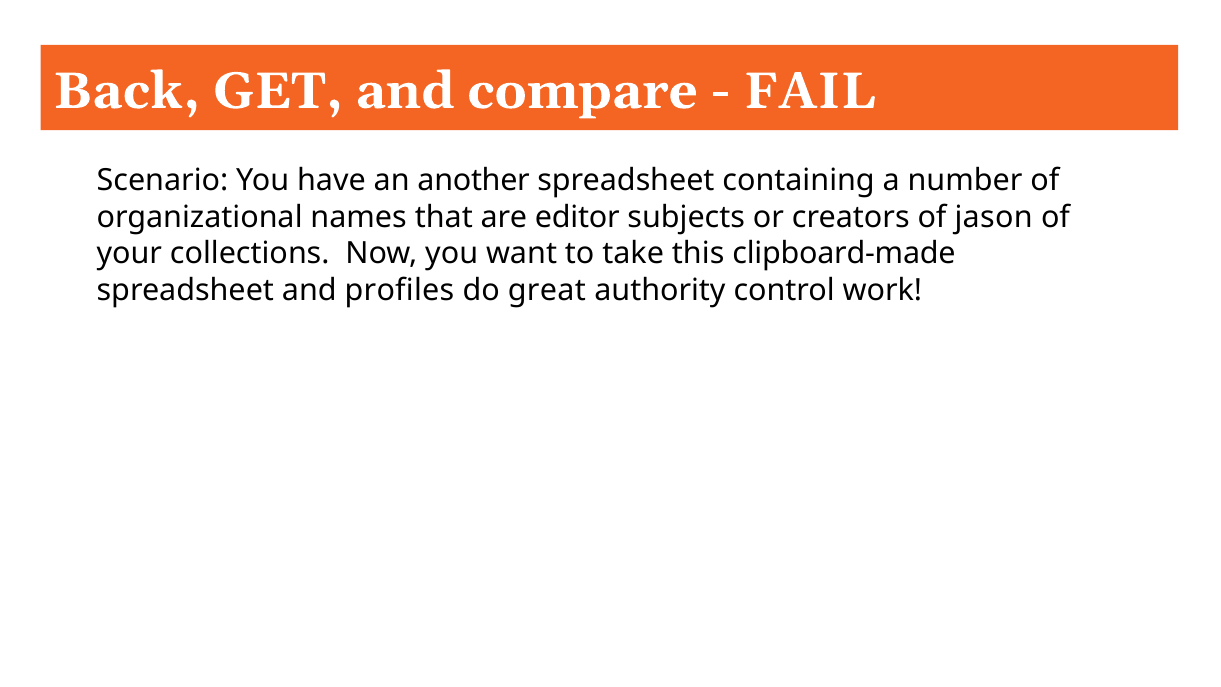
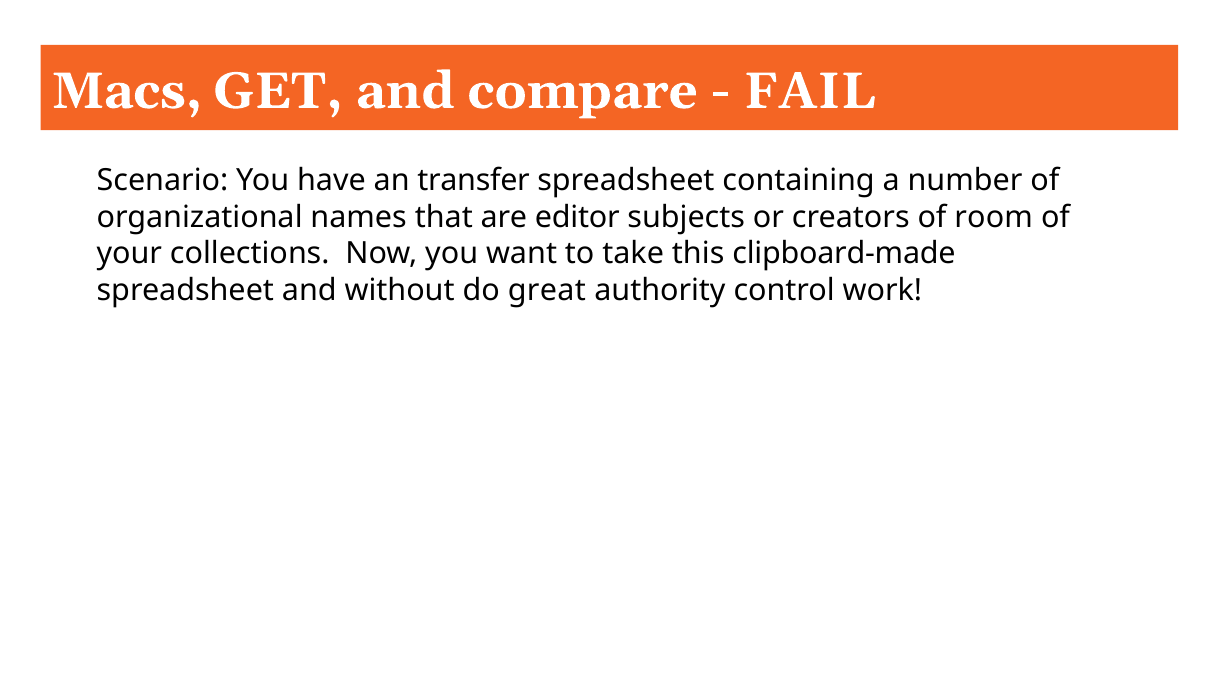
Back: Back -> Macs
another: another -> transfer
jason: jason -> room
profiles: profiles -> without
